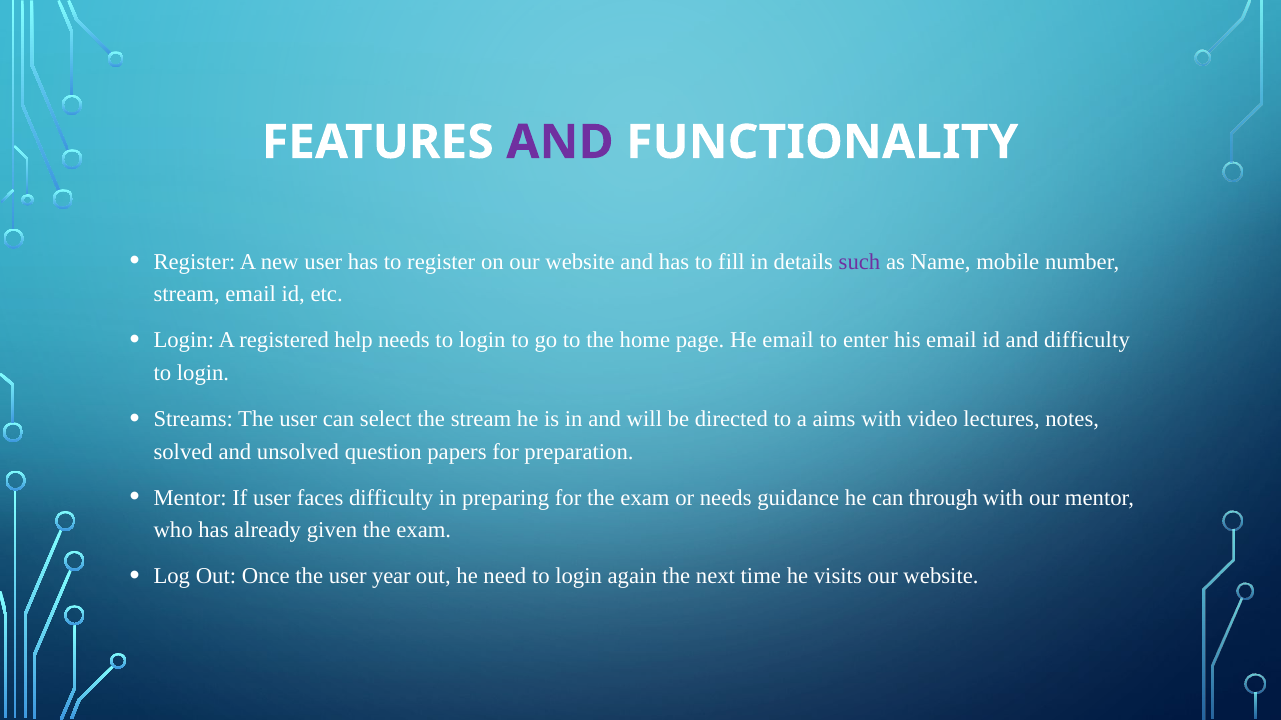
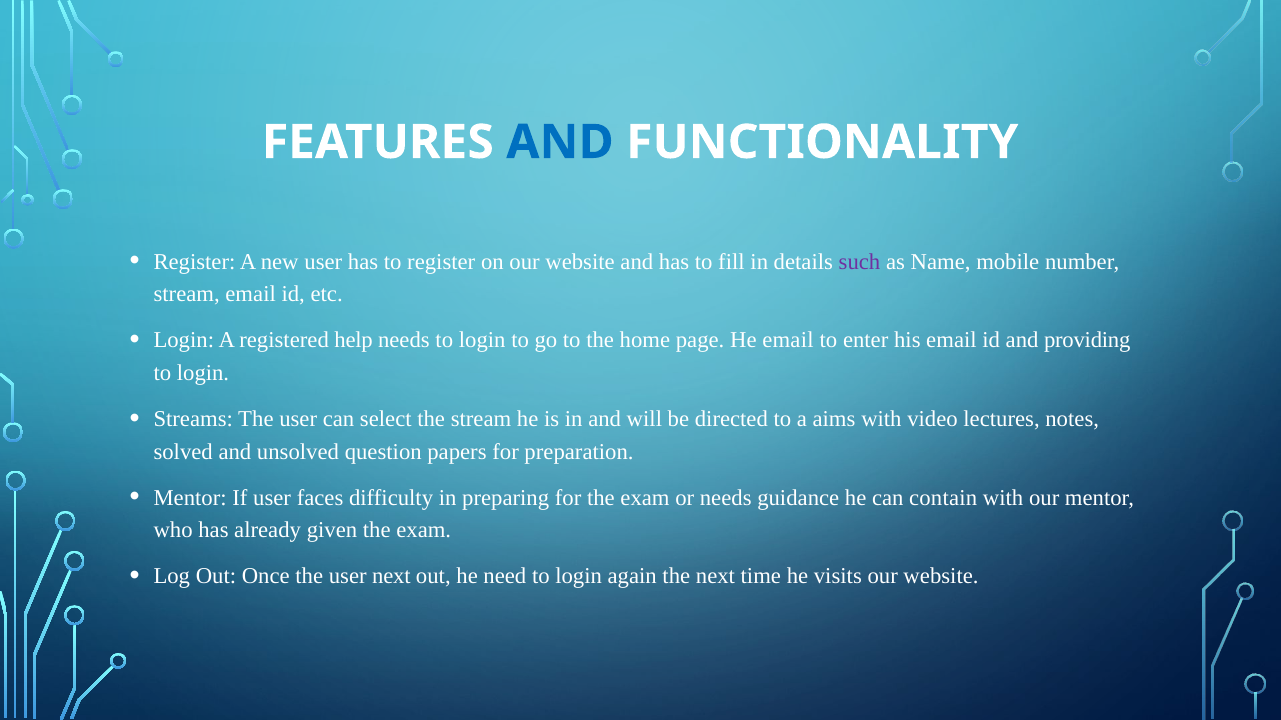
AND at (560, 142) colour: purple -> blue
and difficulty: difficulty -> providing
through: through -> contain
user year: year -> next
